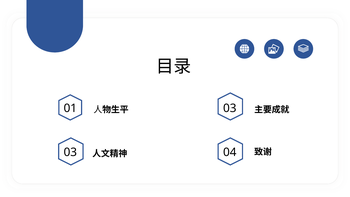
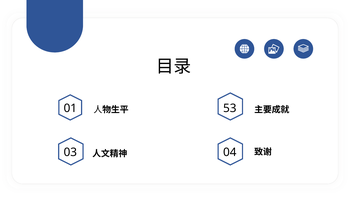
03 at (230, 108): 03 -> 53
